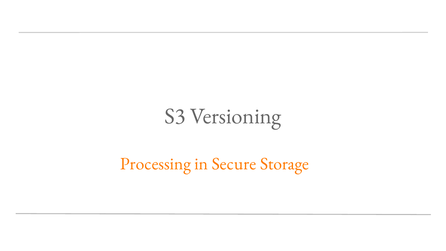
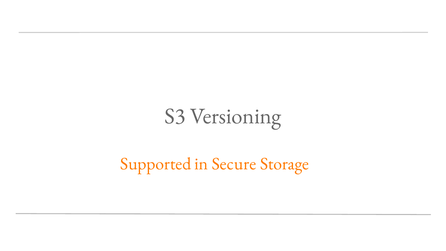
Processing: Processing -> Supported
